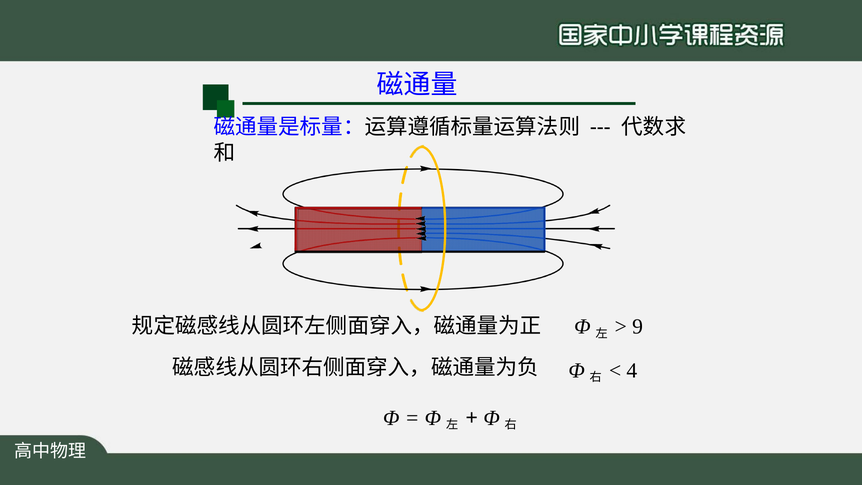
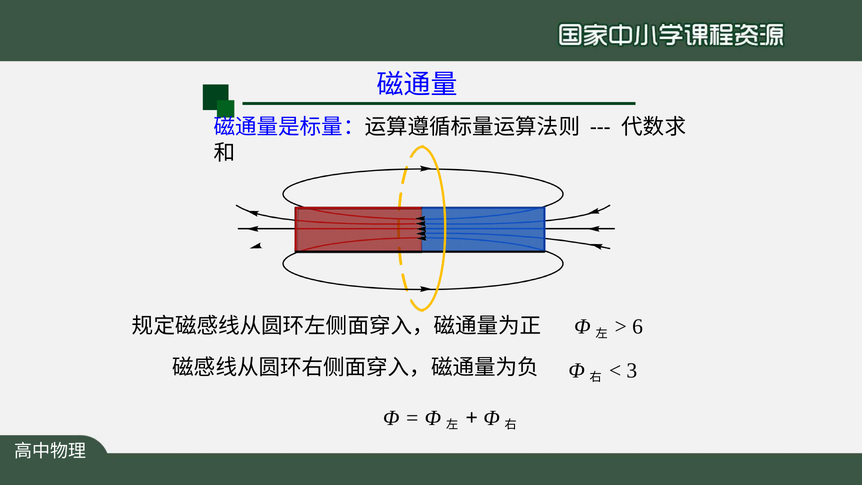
9: 9 -> 6
4: 4 -> 3
